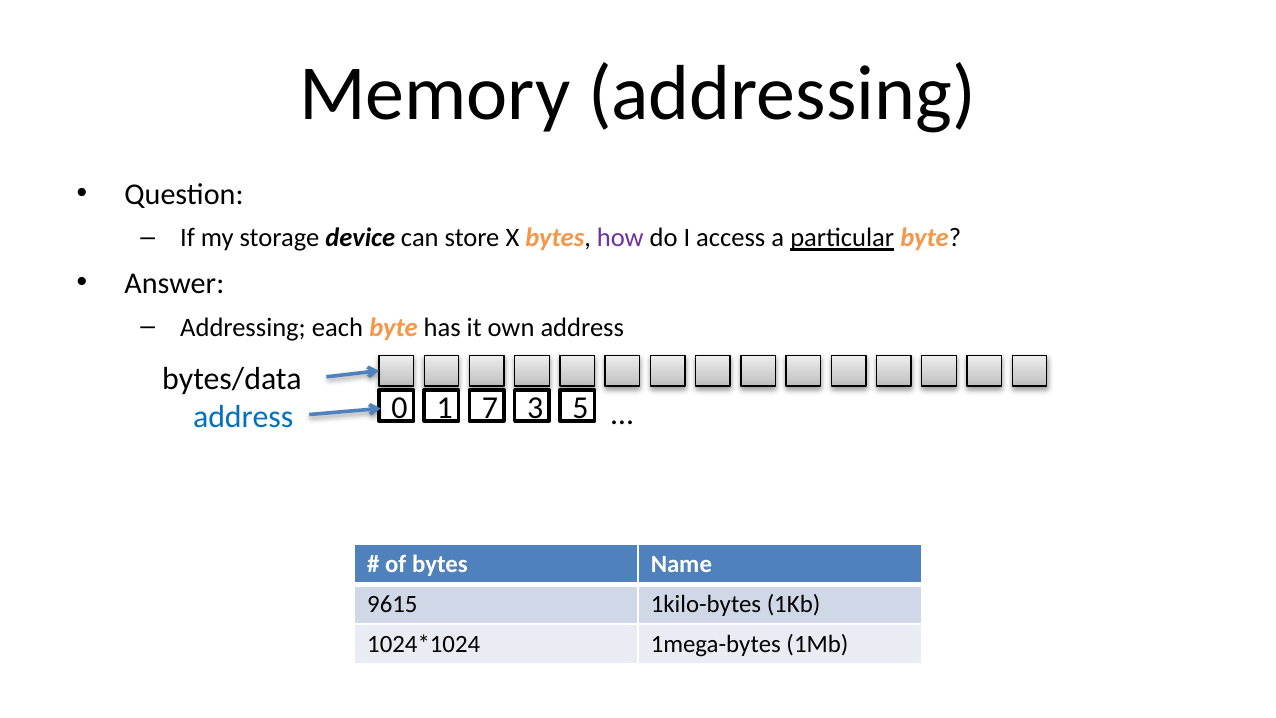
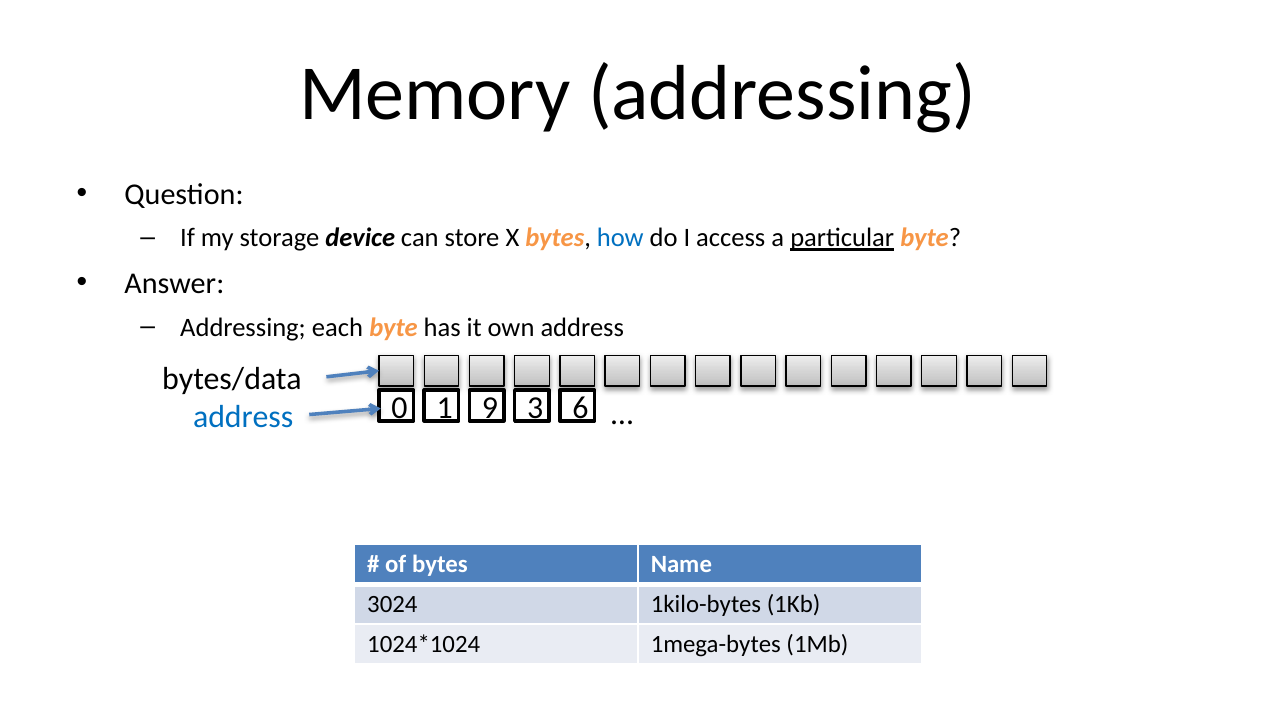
how colour: purple -> blue
7: 7 -> 9
5: 5 -> 6
9615: 9615 -> 3024
